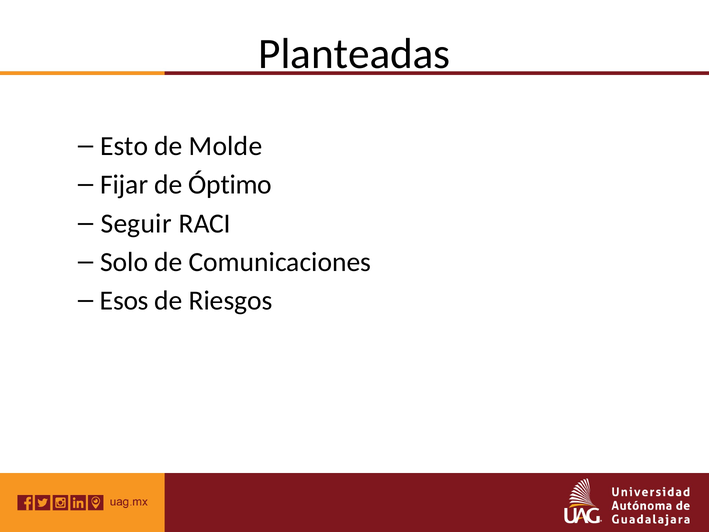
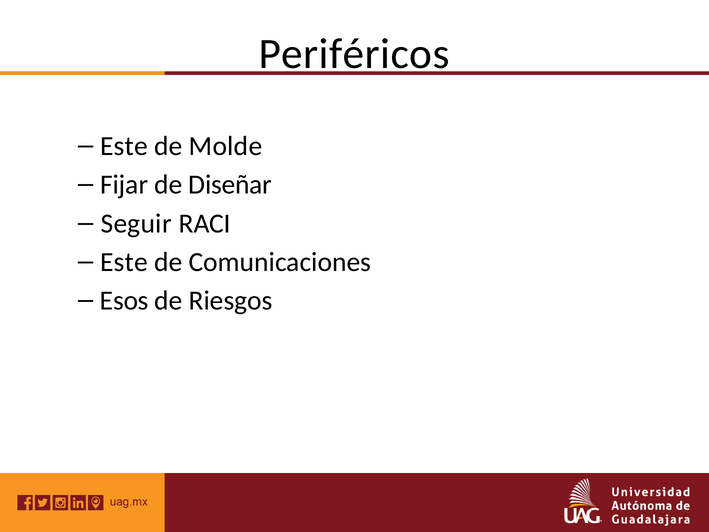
Planteadas: Planteadas -> Periféricos
Esto at (124, 146): Esto -> Este
Óptimo: Óptimo -> Diseñar
Solo at (124, 262): Solo -> Este
